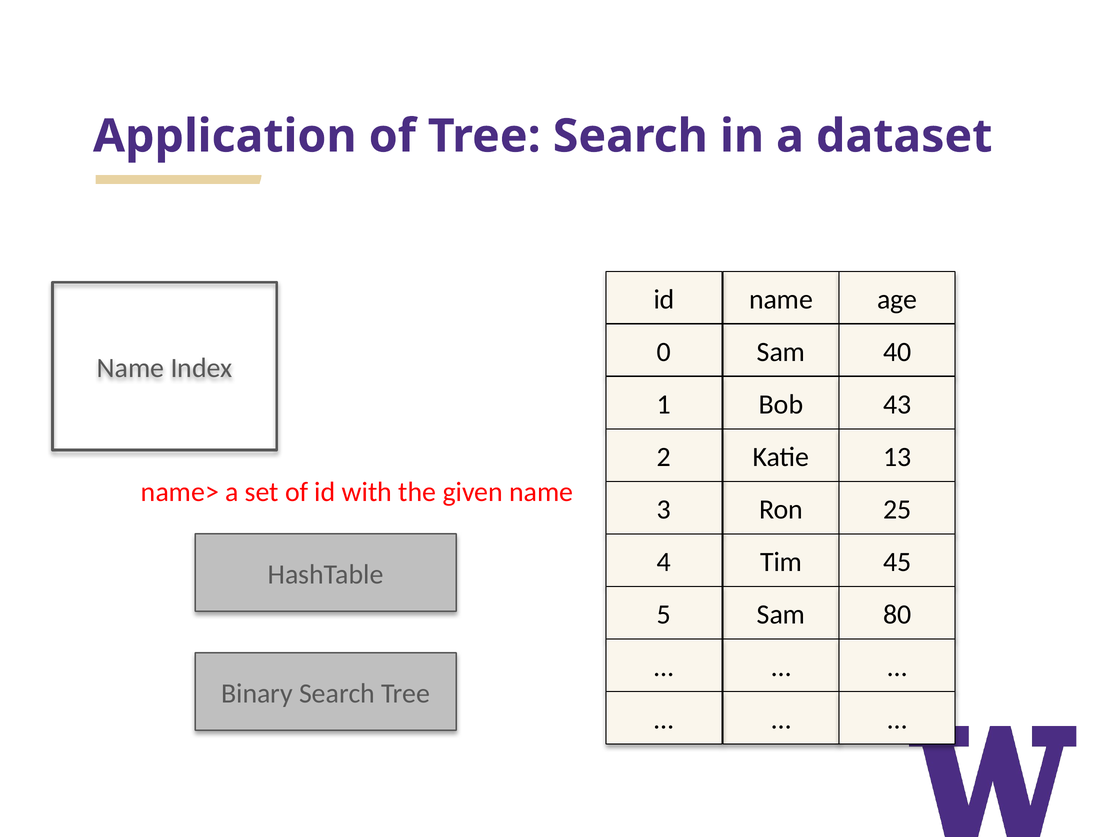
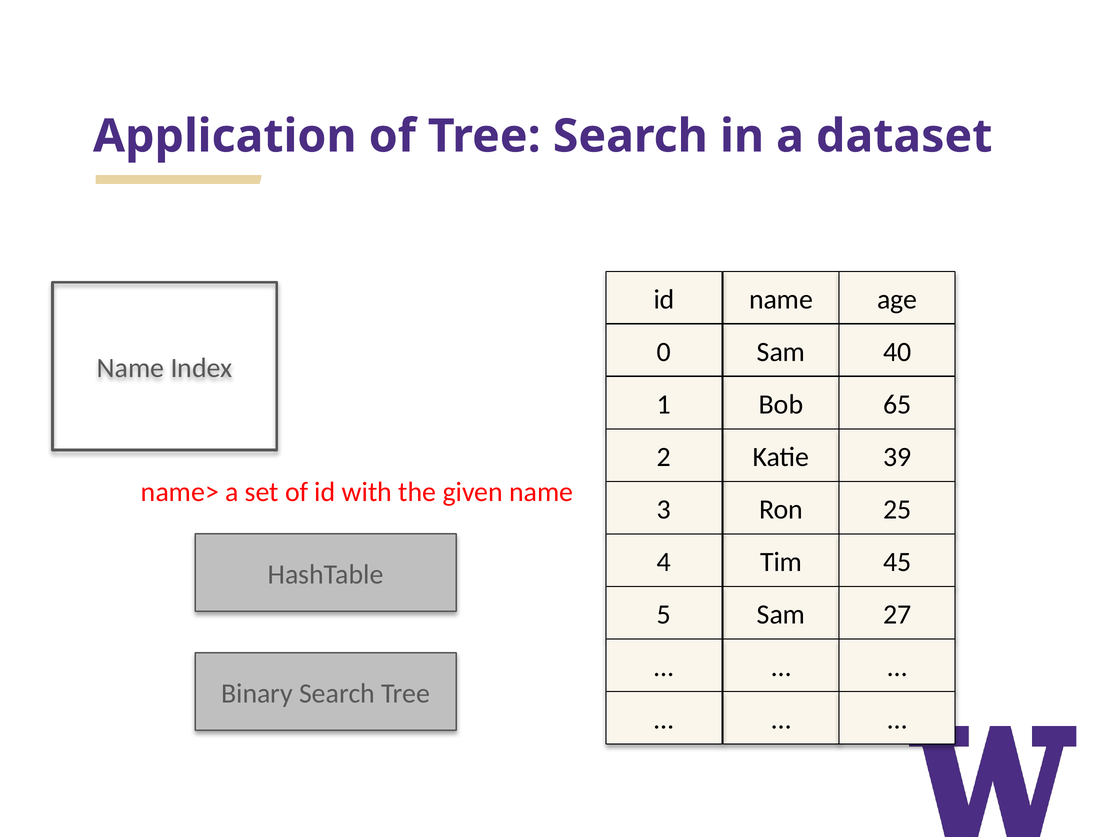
43: 43 -> 65
13: 13 -> 39
80: 80 -> 27
